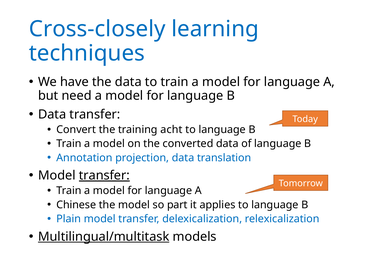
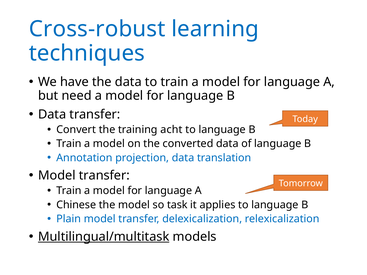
Cross-closely: Cross-closely -> Cross-robust
transfer at (104, 176) underline: present -> none
part: part -> task
